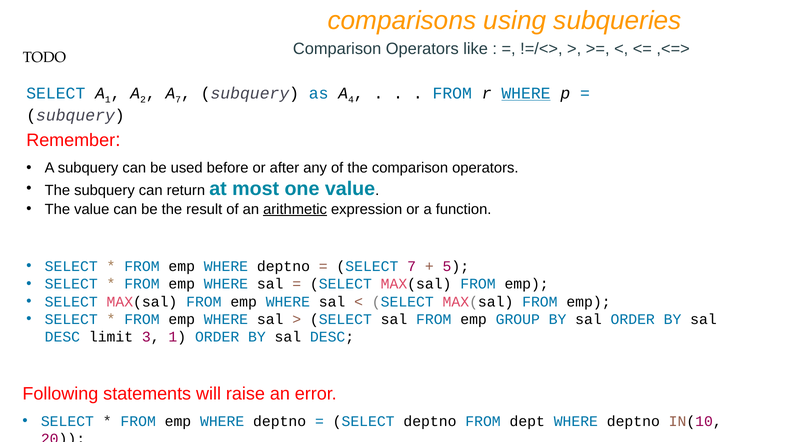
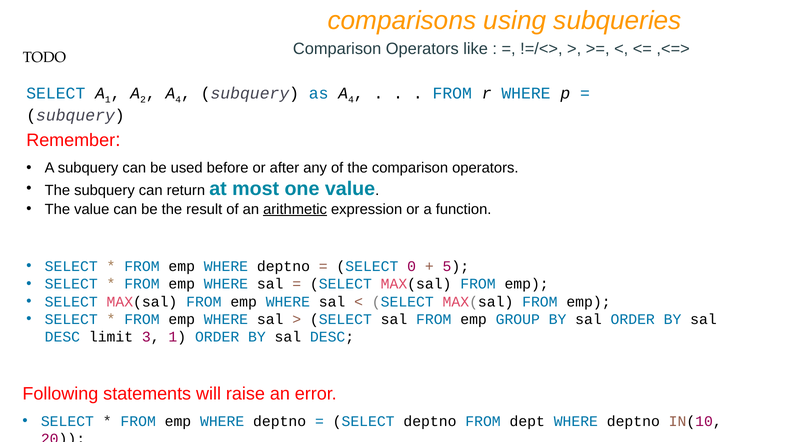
7 at (178, 100): 7 -> 4
WHERE at (526, 93) underline: present -> none
SELECT 7: 7 -> 0
